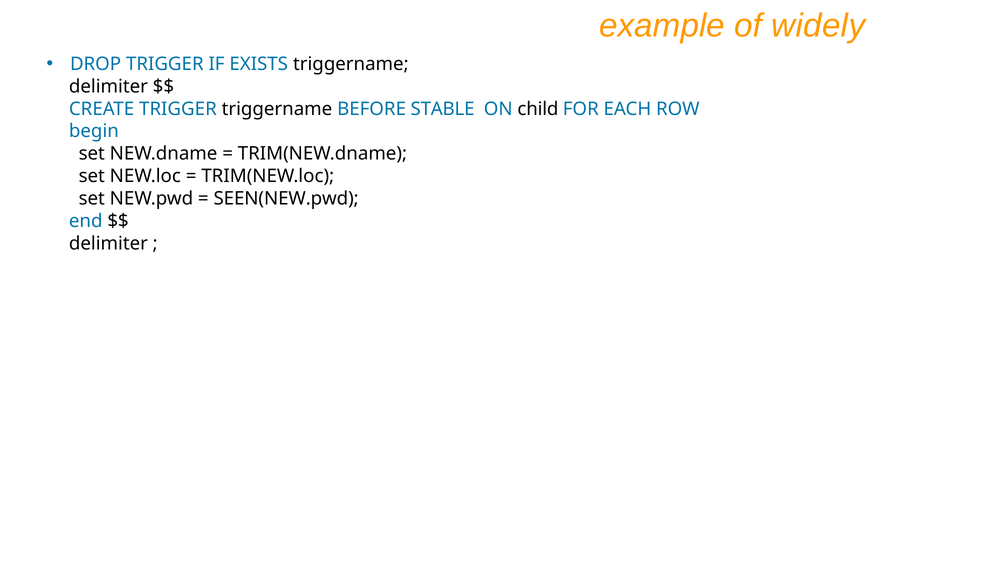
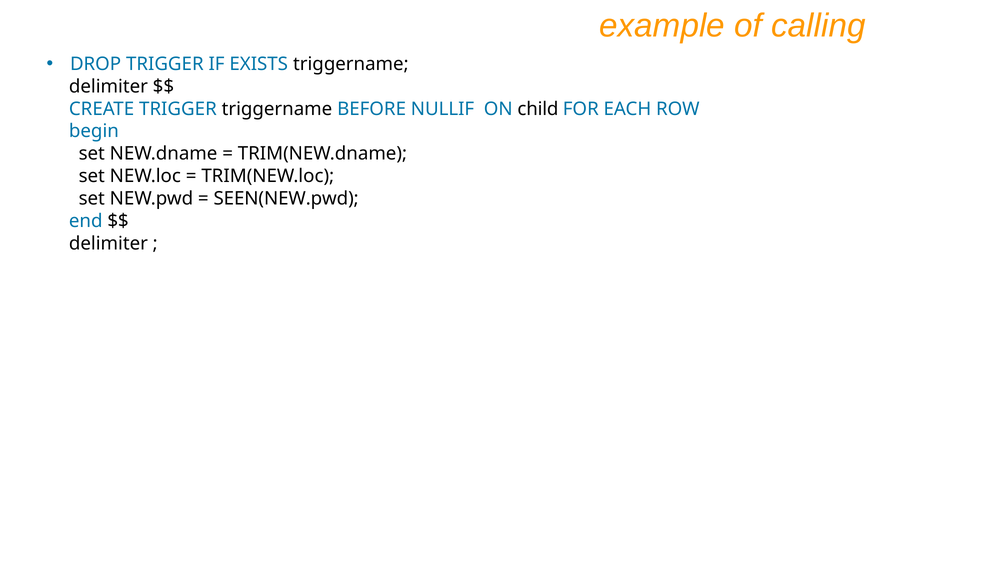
widely: widely -> calling
STABLE: STABLE -> NULLIF
